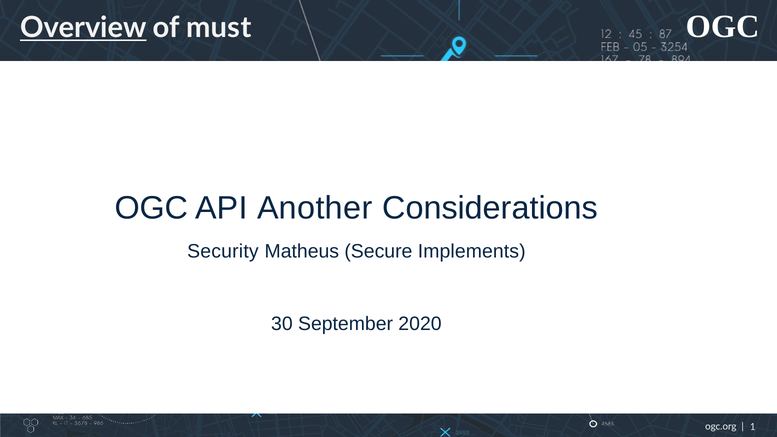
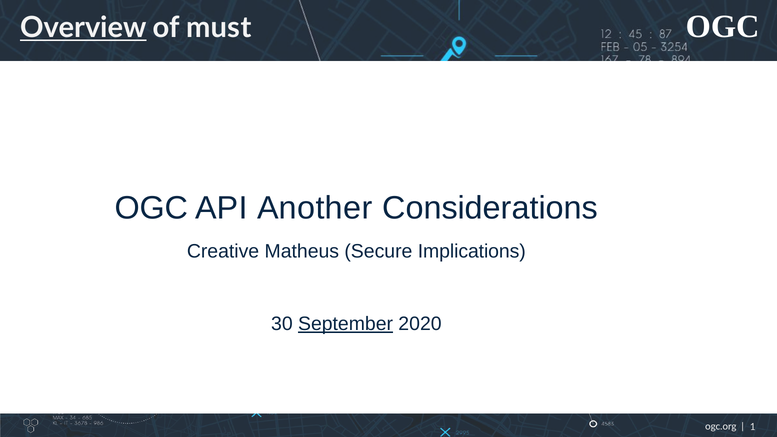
Security: Security -> Creative
Implements: Implements -> Implications
September underline: none -> present
